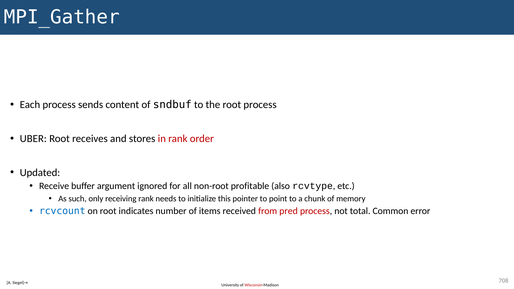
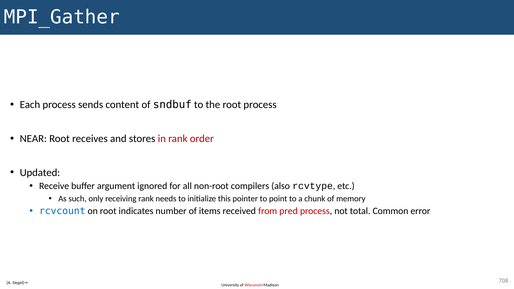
UBER: UBER -> NEAR
profitable: profitable -> compilers
